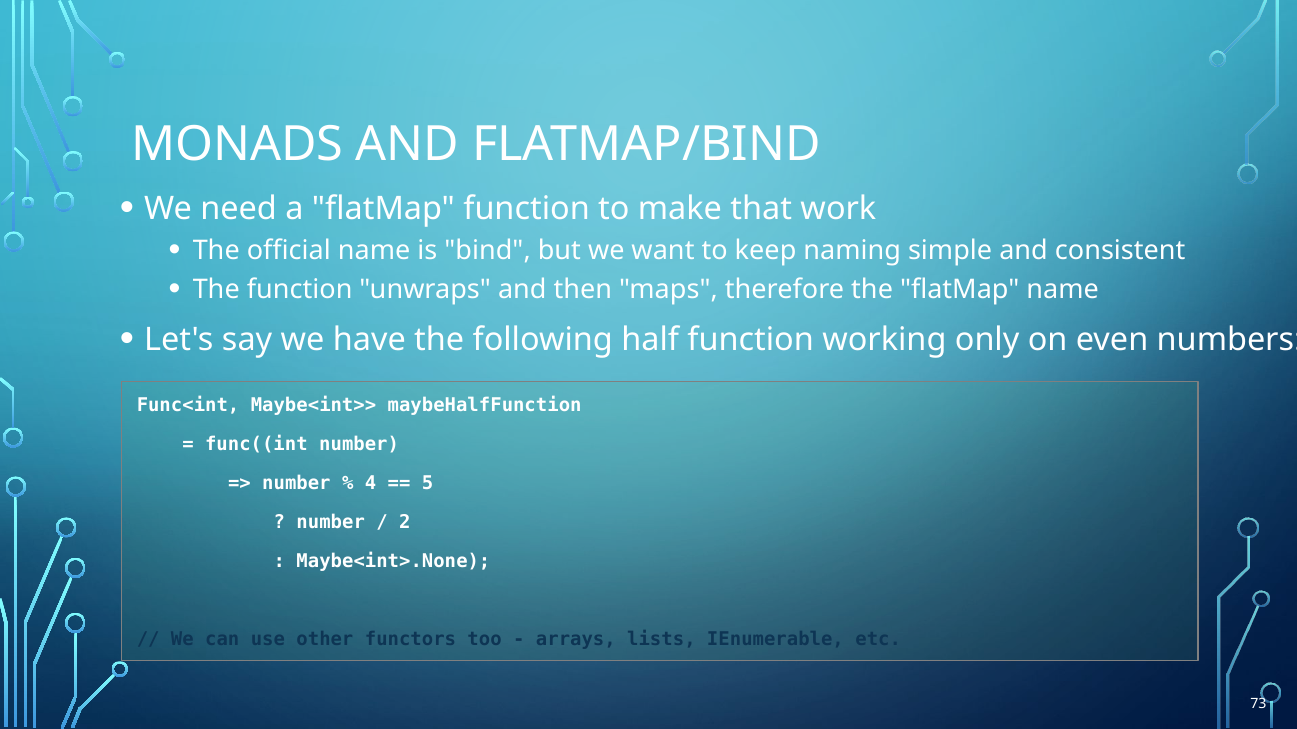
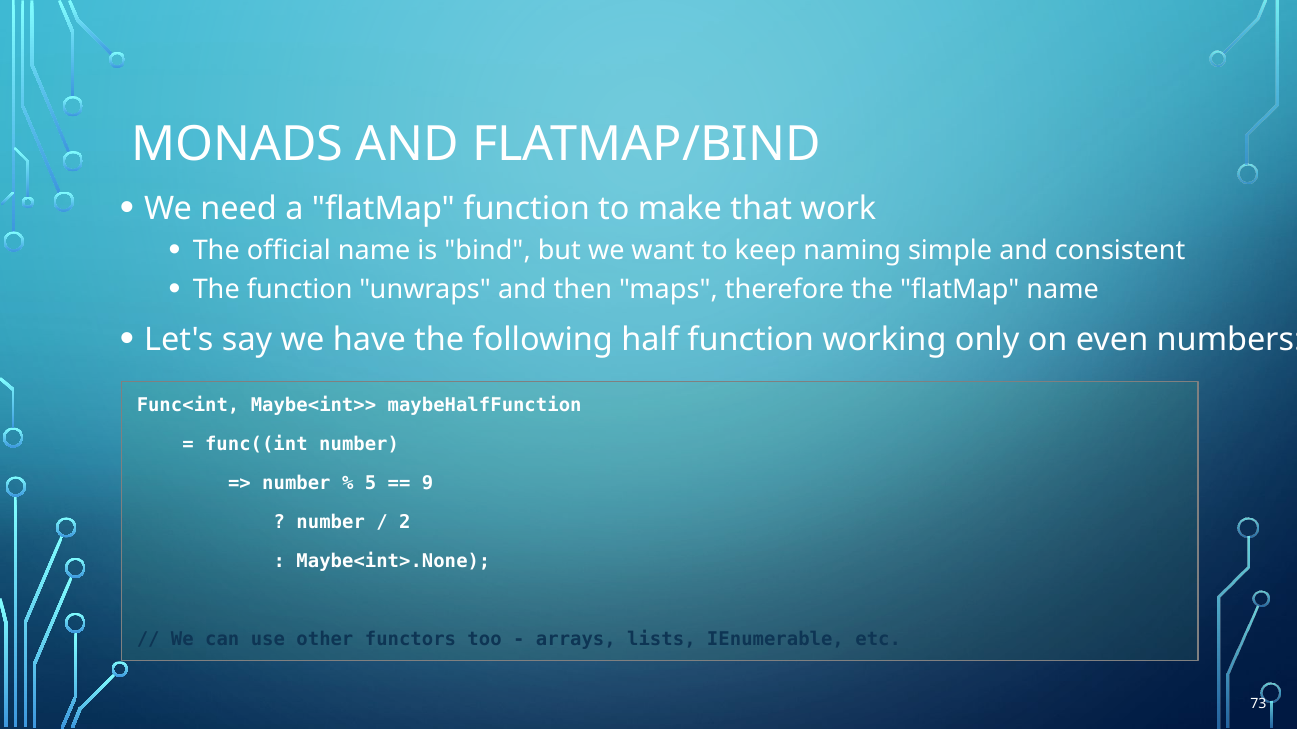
4: 4 -> 5
5: 5 -> 9
